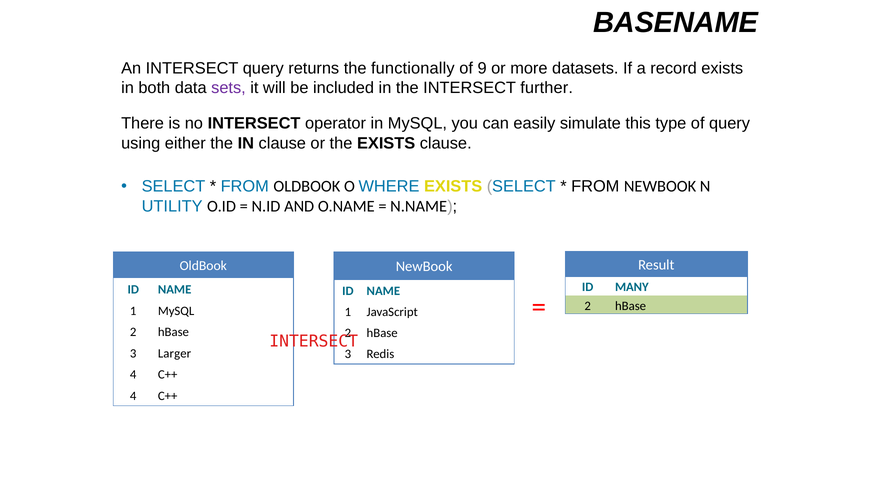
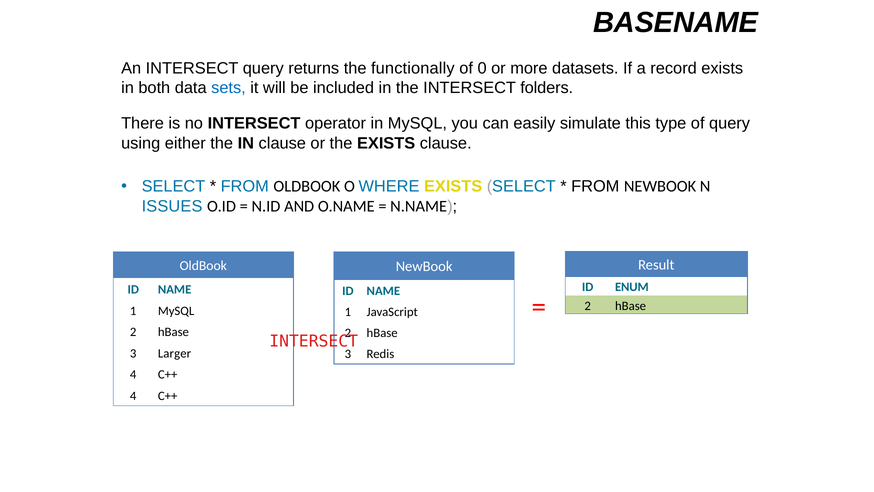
9: 9 -> 0
sets colour: purple -> blue
further: further -> folders
UTILITY: UTILITY -> ISSUES
MANY: MANY -> ENUM
